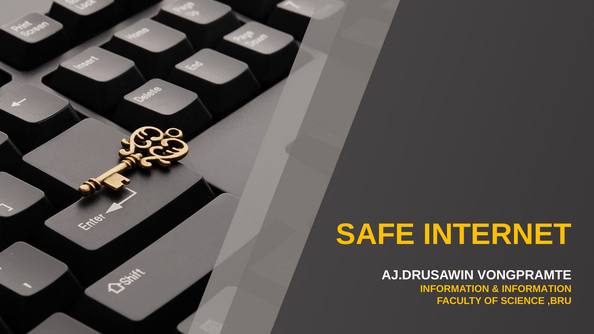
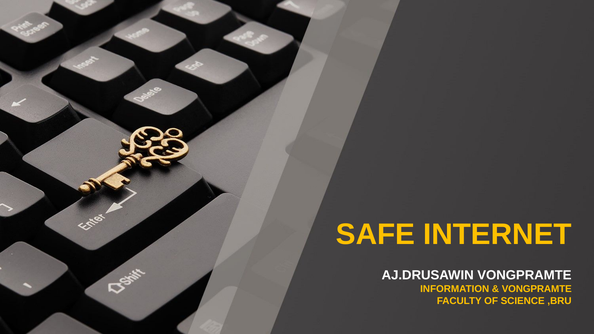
INFORMATION at (537, 289): INFORMATION -> VONGPRAMTE
